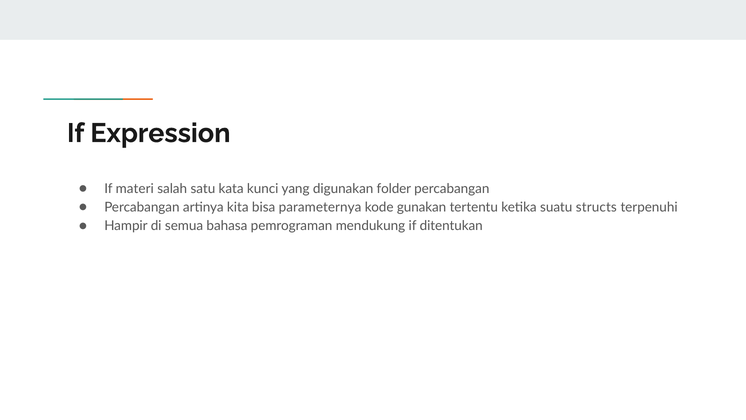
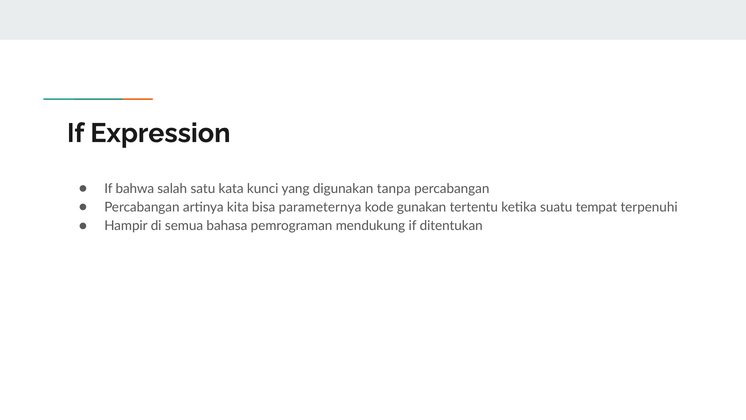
materi: materi -> bahwa
folder: folder -> tanpa
structs: structs -> tempat
